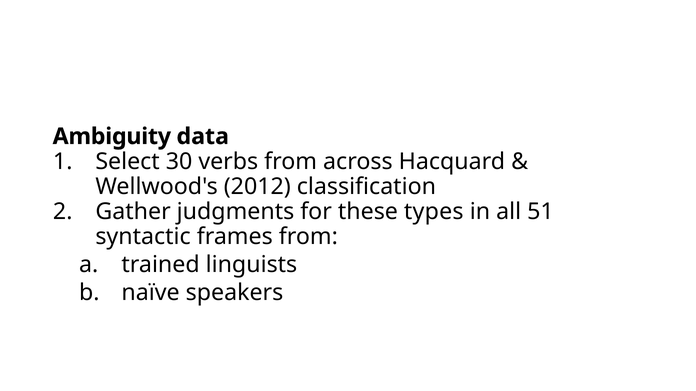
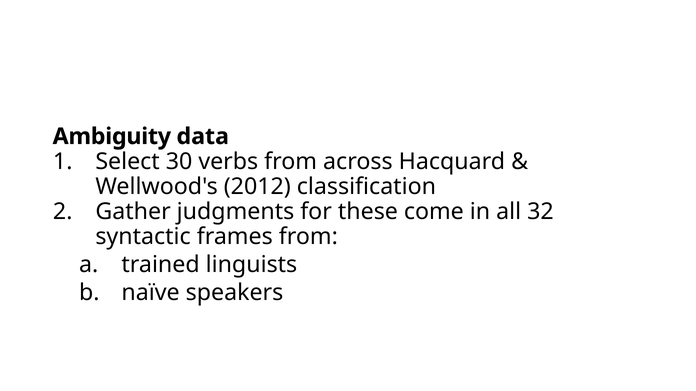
types: types -> come
51: 51 -> 32
